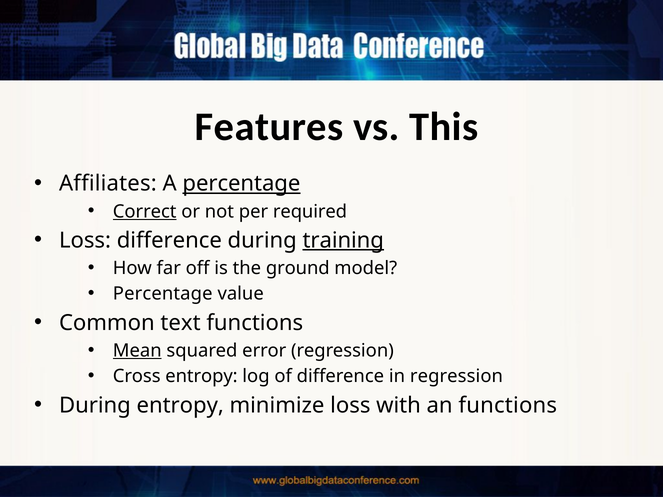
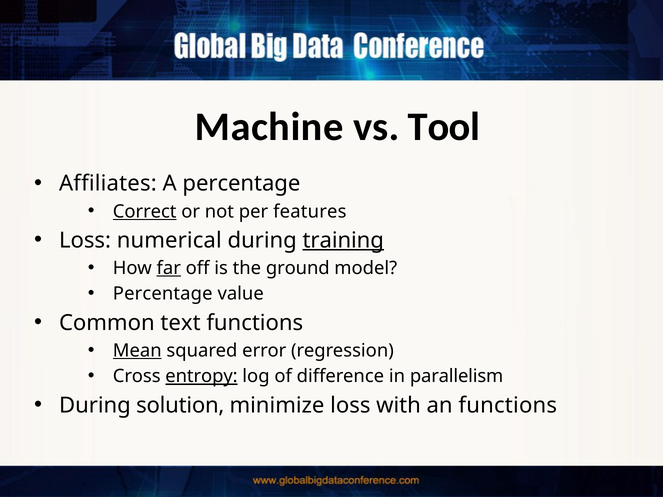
Features: Features -> Machine
This: This -> Tool
percentage at (241, 184) underline: present -> none
required: required -> features
Loss difference: difference -> numerical
far underline: none -> present
entropy at (202, 377) underline: none -> present
in regression: regression -> parallelism
During entropy: entropy -> solution
